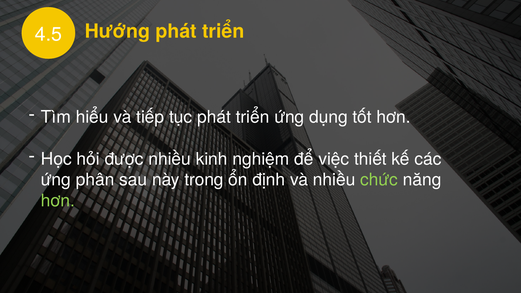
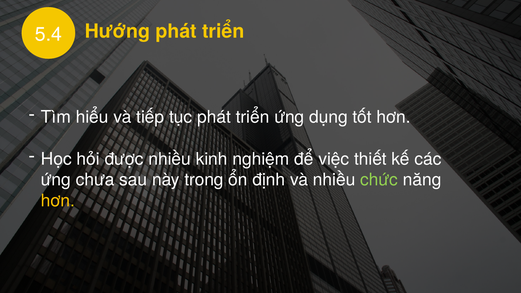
4.5: 4.5 -> 5.4
phân: phân -> chưa
hơn at (58, 201) colour: light green -> yellow
